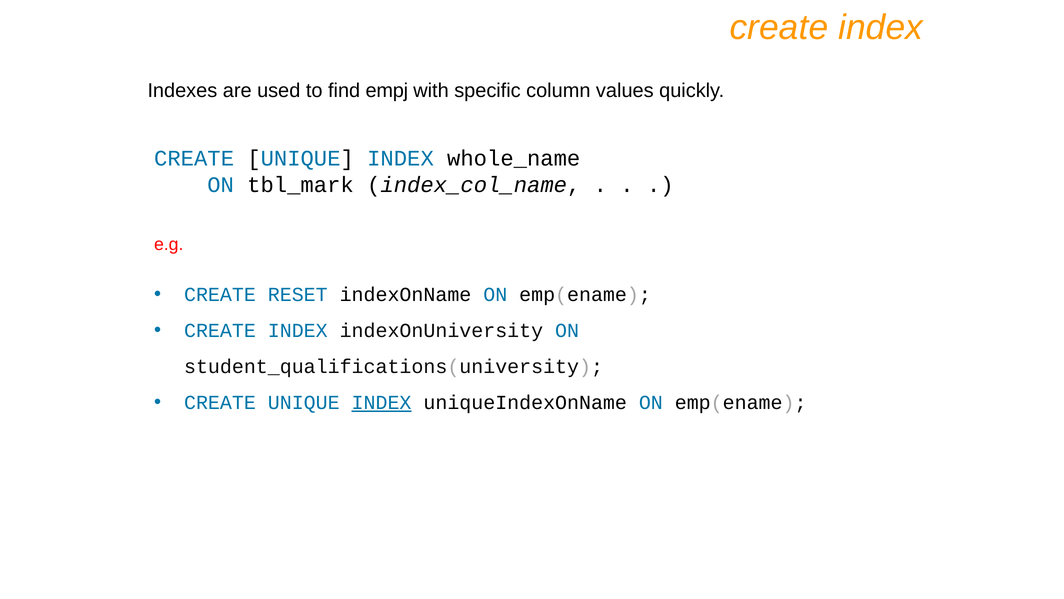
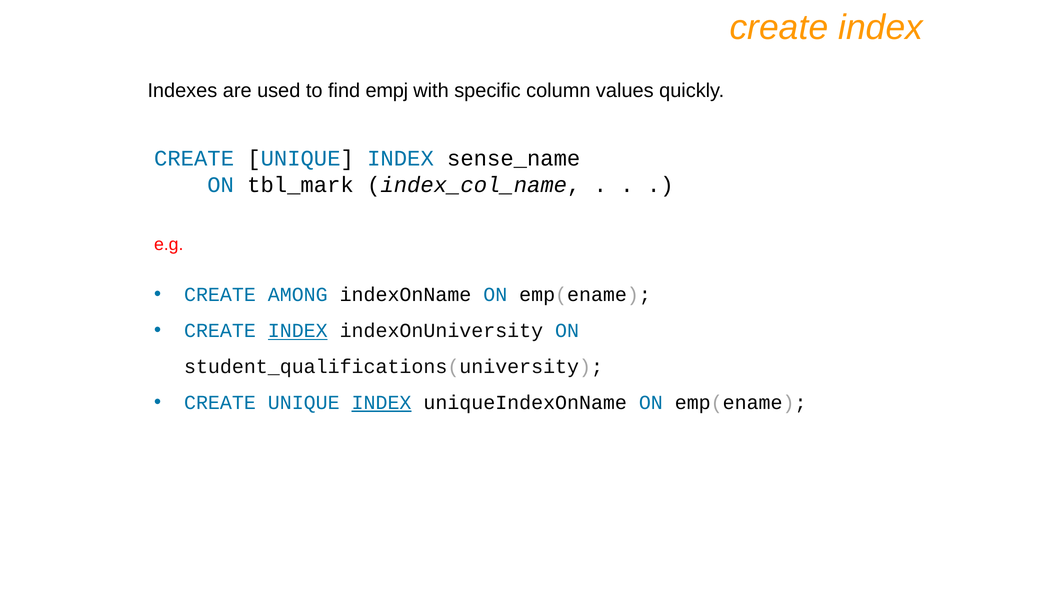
whole_name: whole_name -> sense_name
RESET: RESET -> AMONG
INDEX at (298, 331) underline: none -> present
